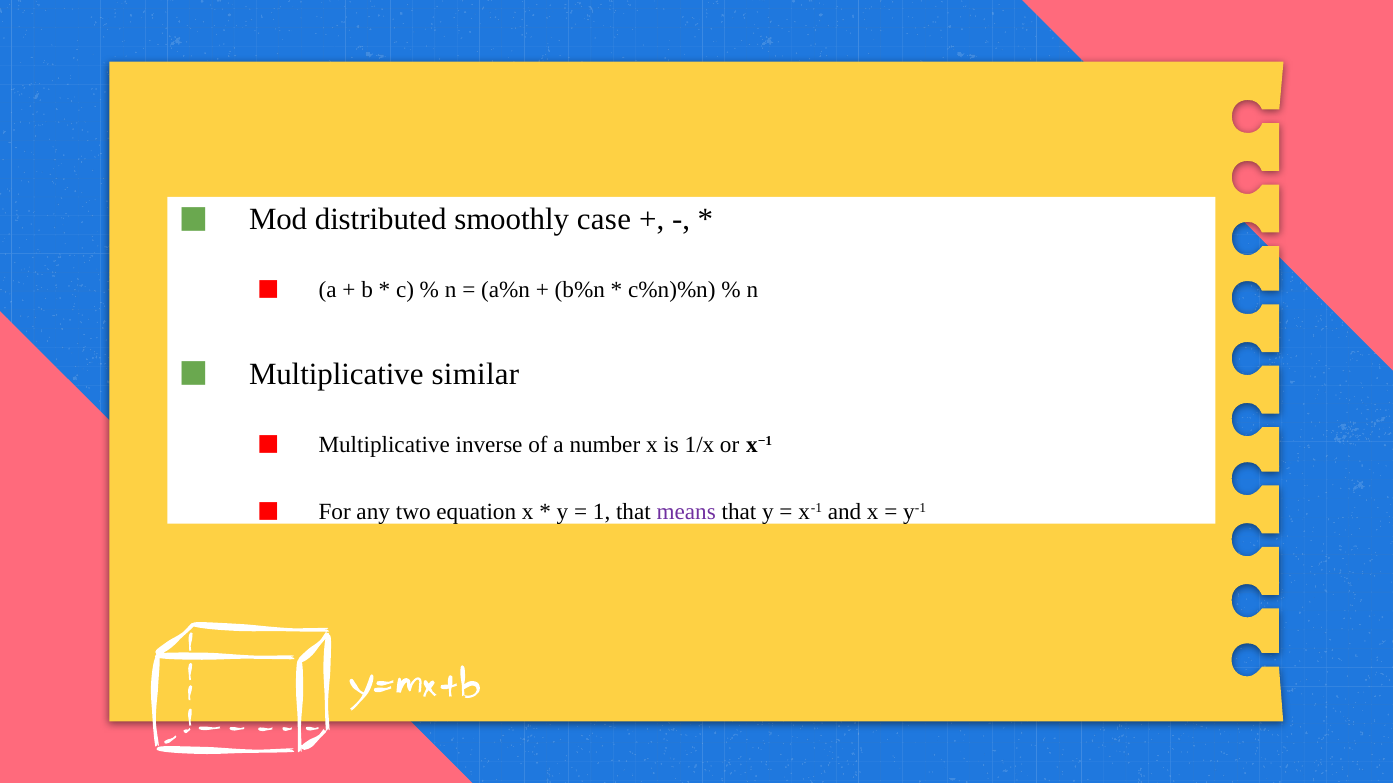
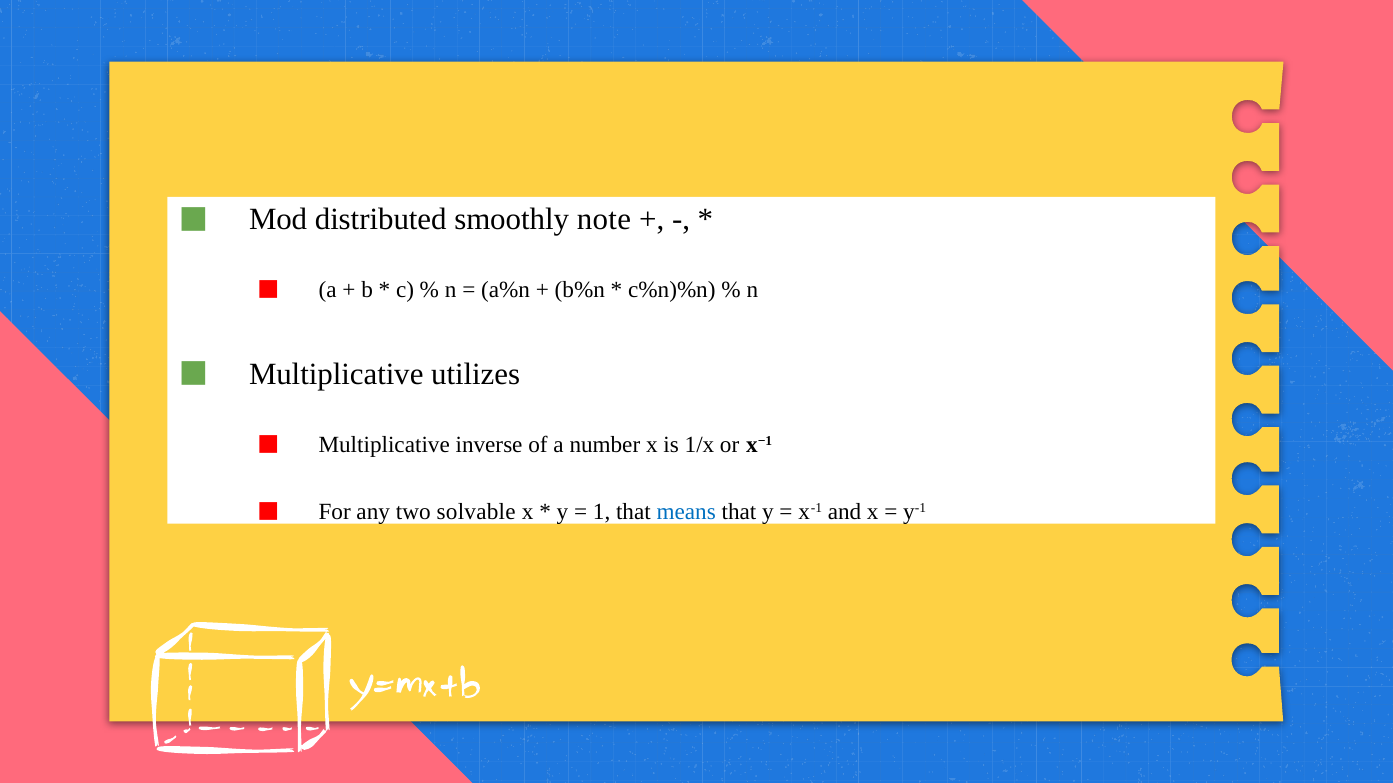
case: case -> note
similar: similar -> utilizes
equation: equation -> solvable
means colour: purple -> blue
